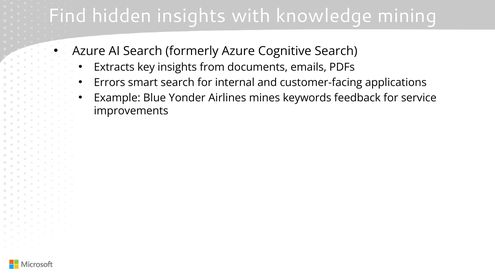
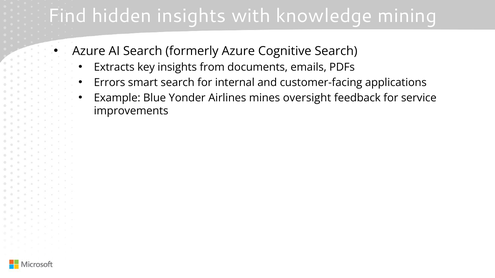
keywords: keywords -> oversight
